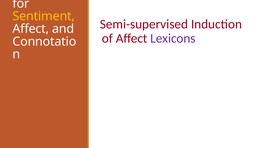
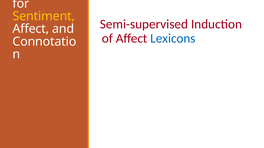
Lexicons at (173, 38) colour: purple -> blue
